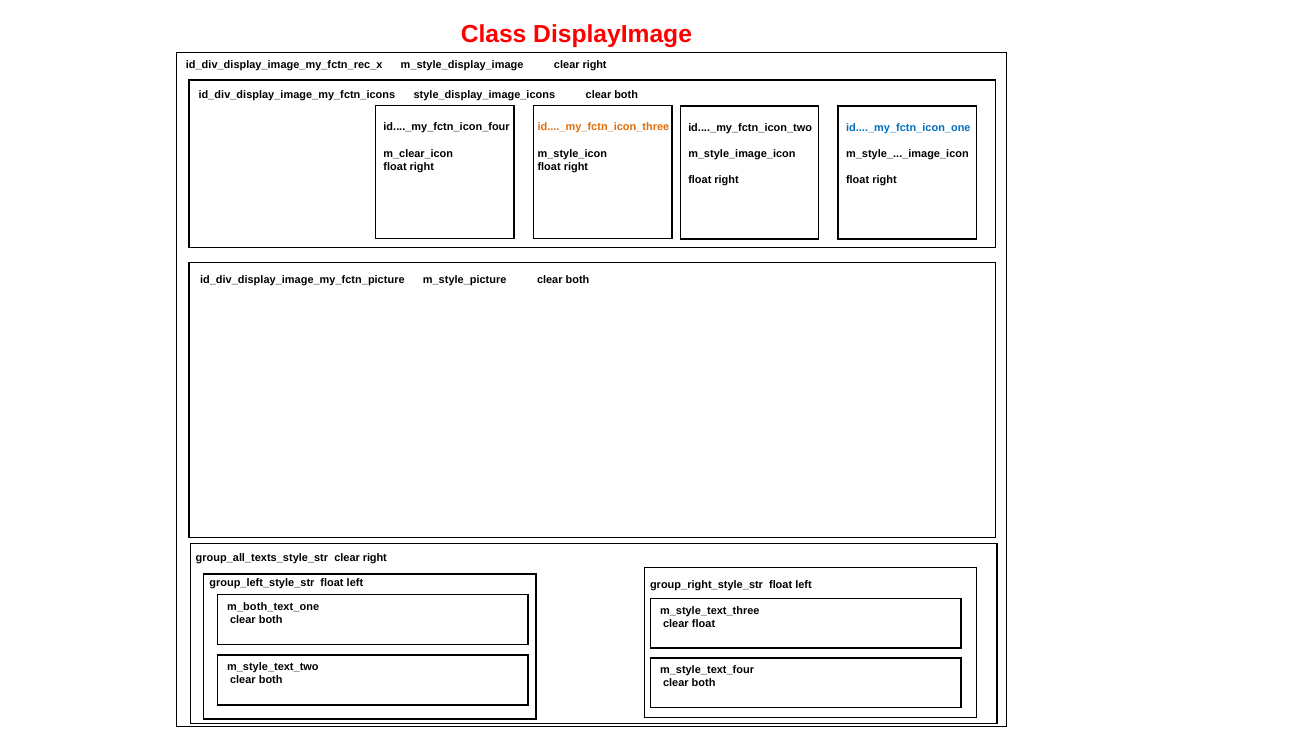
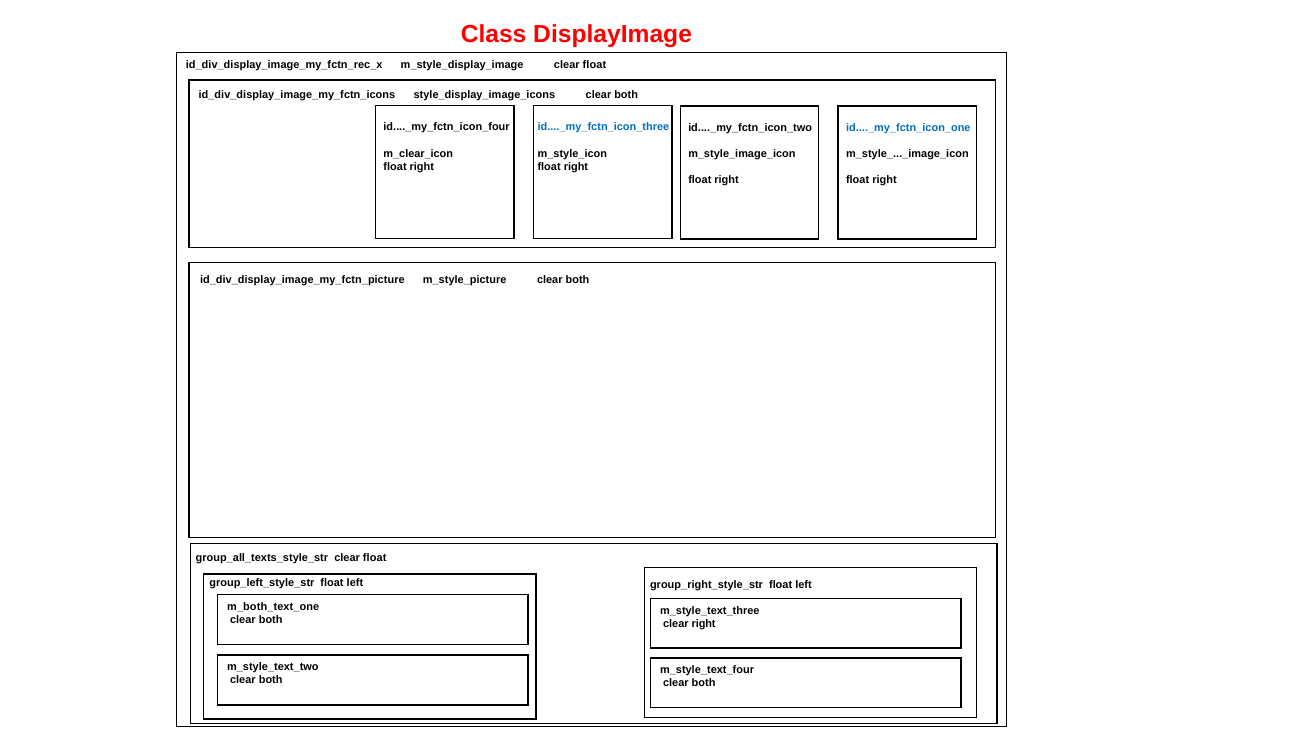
m_style_display_image clear right: right -> float
id...._my_fctn_icon_three colour: orange -> blue
group_all_texts_style_str clear right: right -> float
clear float: float -> right
